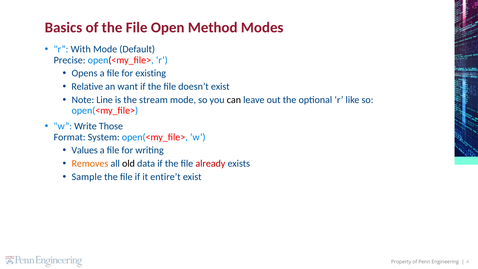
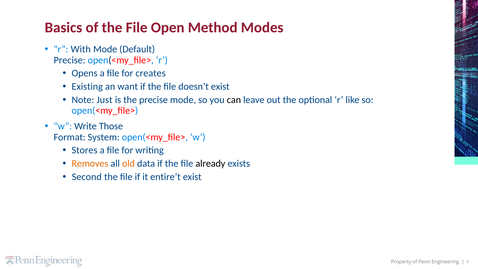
existing: existing -> creates
Relative: Relative -> Existing
Line: Line -> Just
the stream: stream -> precise
Values: Values -> Stores
old colour: black -> orange
already colour: red -> black
Sample: Sample -> Second
